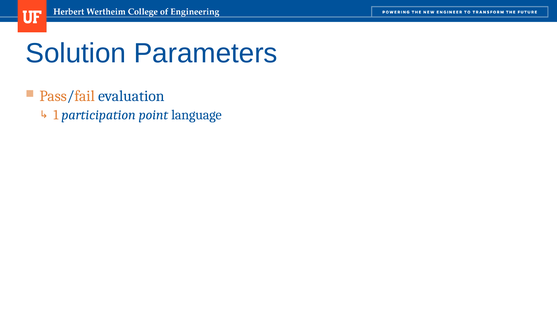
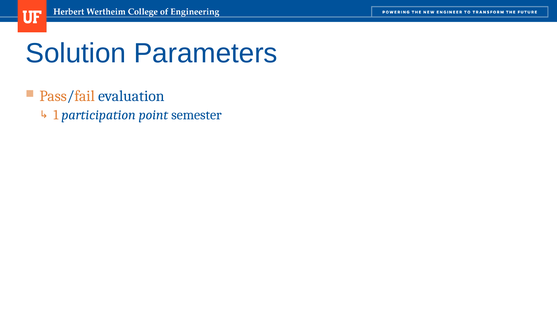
language: language -> semester
